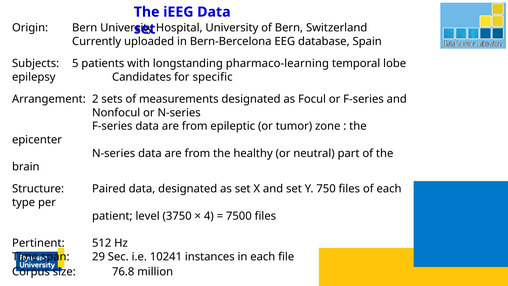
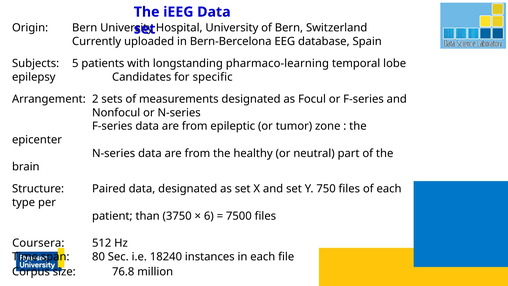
level: level -> than
4: 4 -> 6
Pertinent: Pertinent -> Coursera
29: 29 -> 80
10241: 10241 -> 18240
